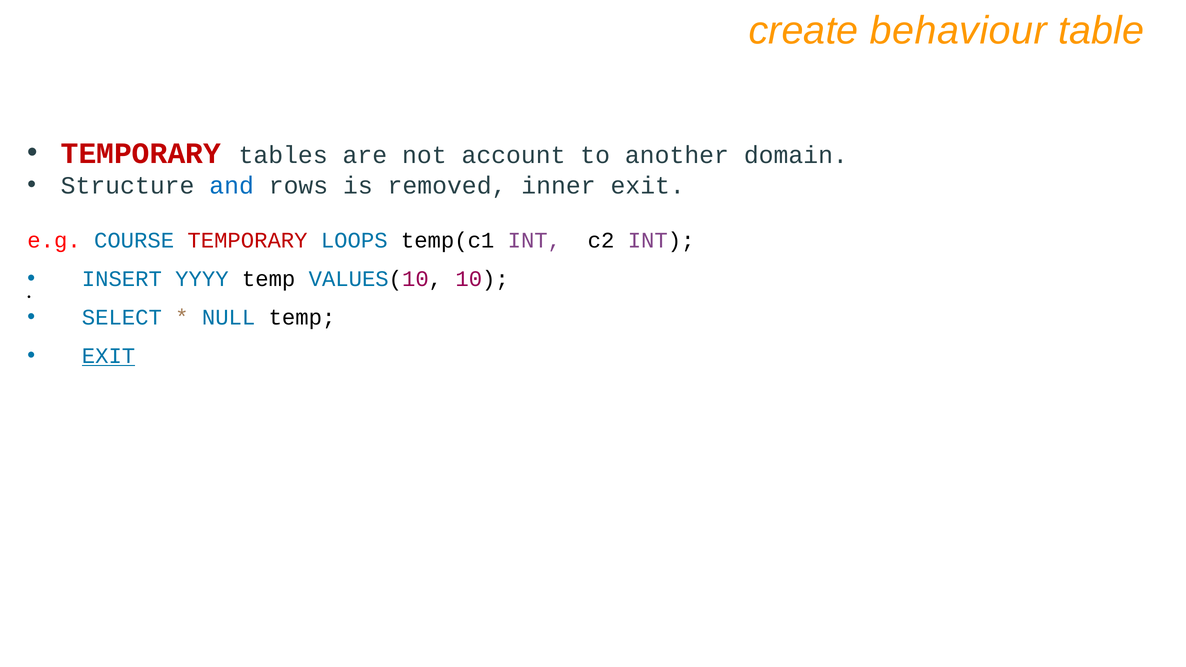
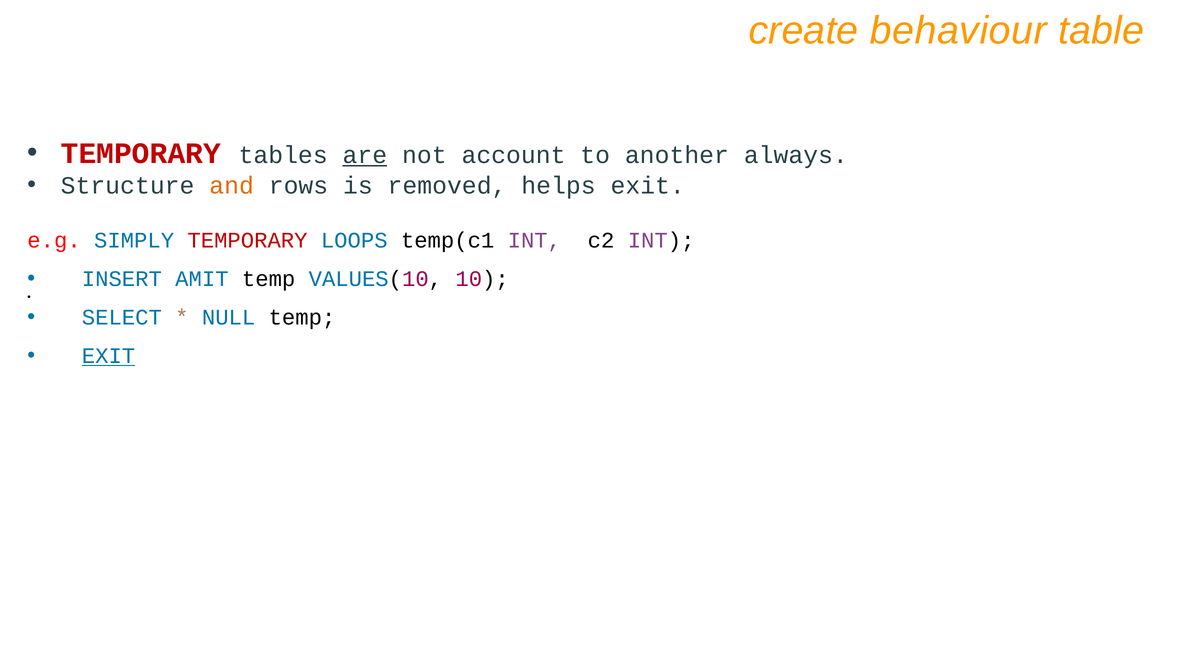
are underline: none -> present
domain: domain -> always
and colour: blue -> orange
inner: inner -> helps
COURSE: COURSE -> SIMPLY
YYYY: YYYY -> AMIT
